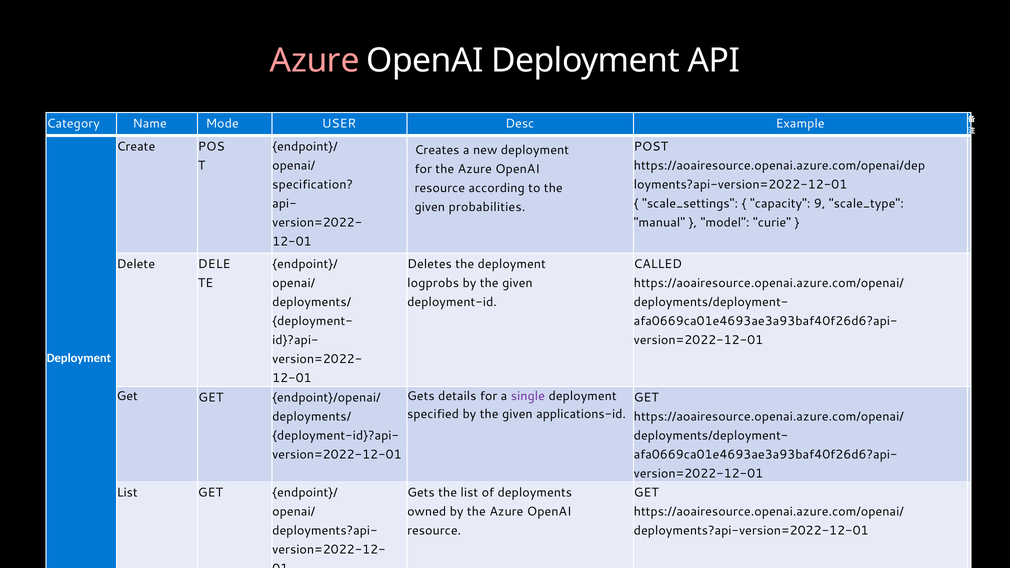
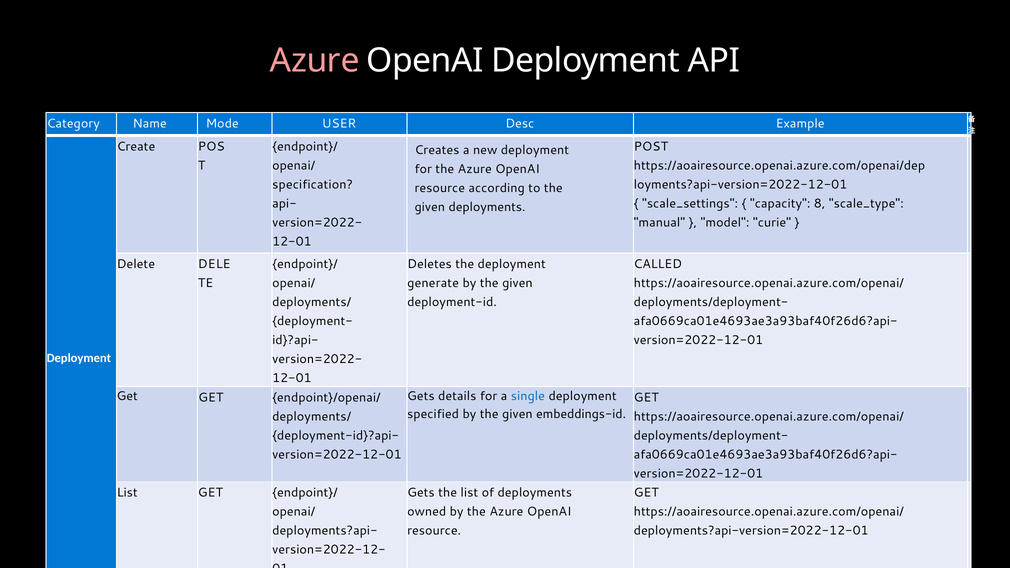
9: 9 -> 8
given probabilities: probabilities -> deployments
logprobs: logprobs -> generate
single colour: purple -> blue
applications-id: applications-id -> embeddings-id
